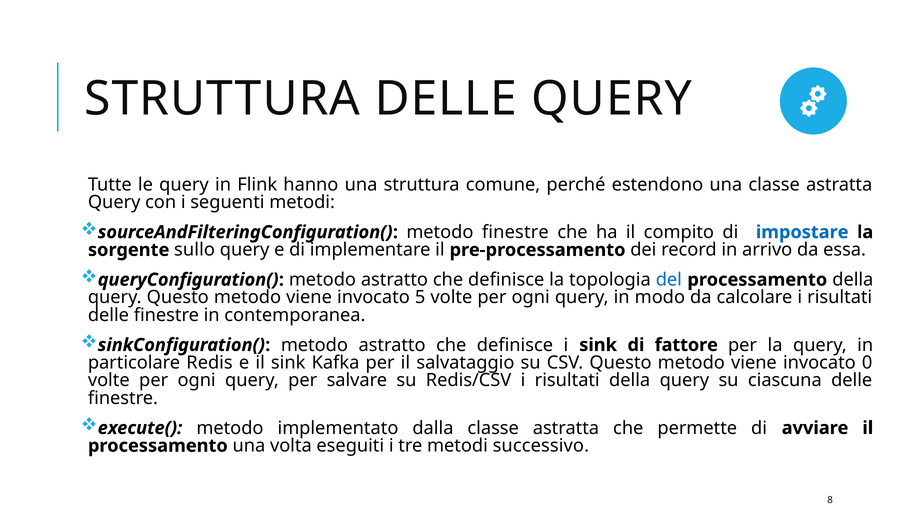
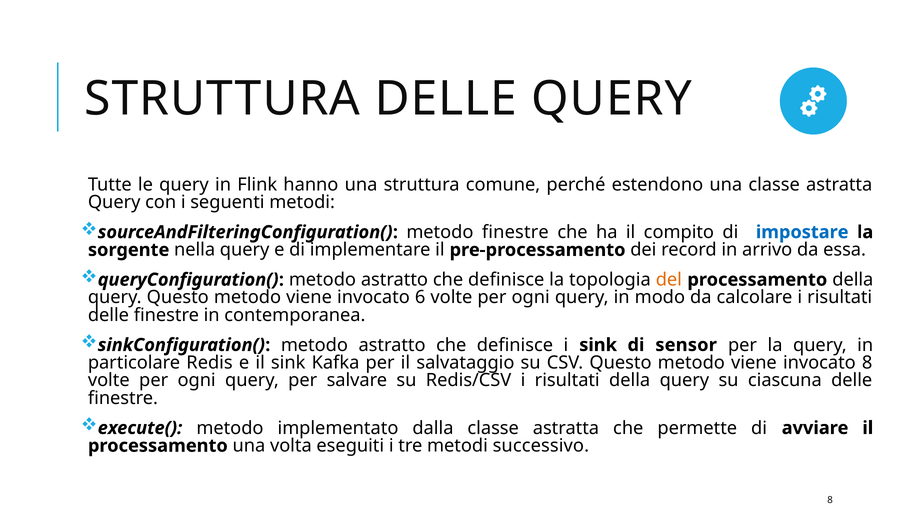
sullo: sullo -> nella
del colour: blue -> orange
5: 5 -> 6
fattore: fattore -> sensor
invocato 0: 0 -> 8
